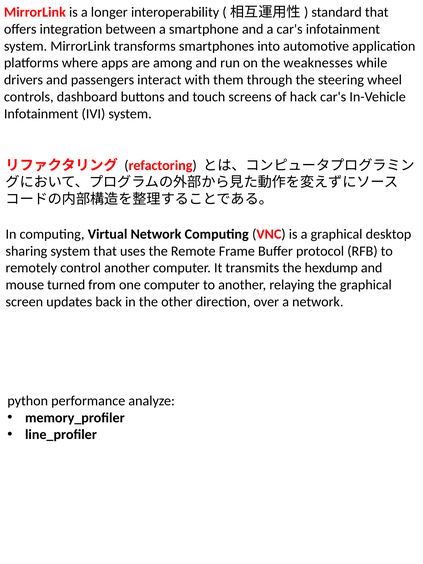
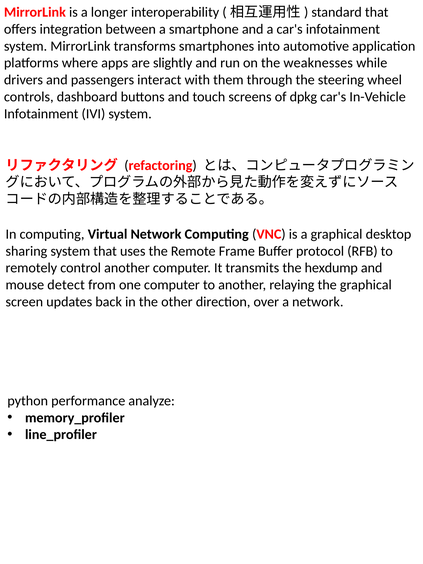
among: among -> slightly
hack: hack -> dpkg
turned: turned -> detect
